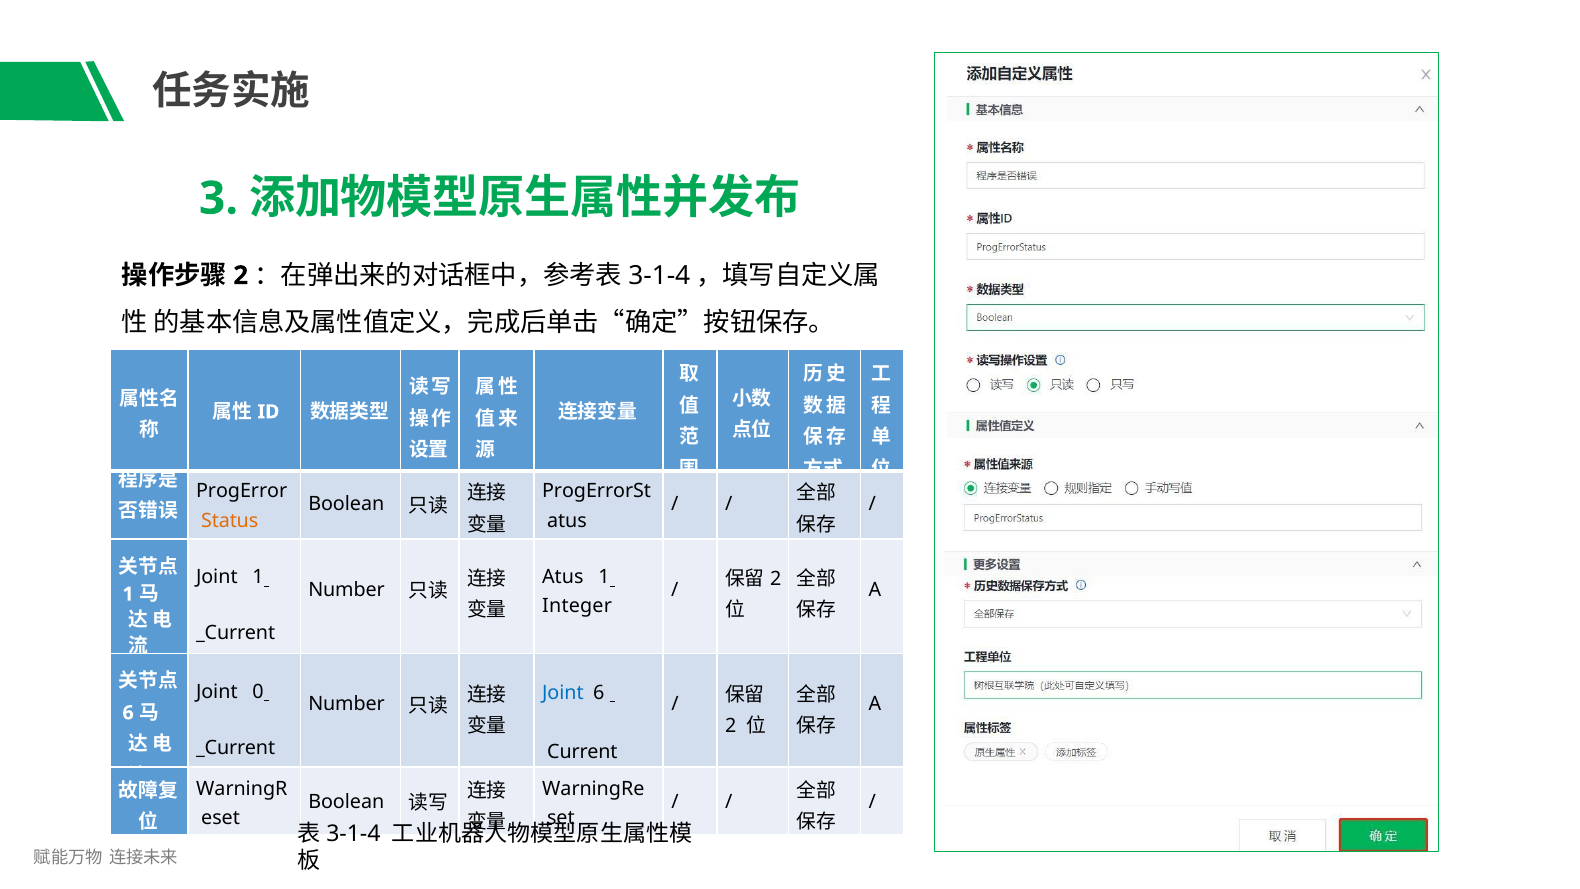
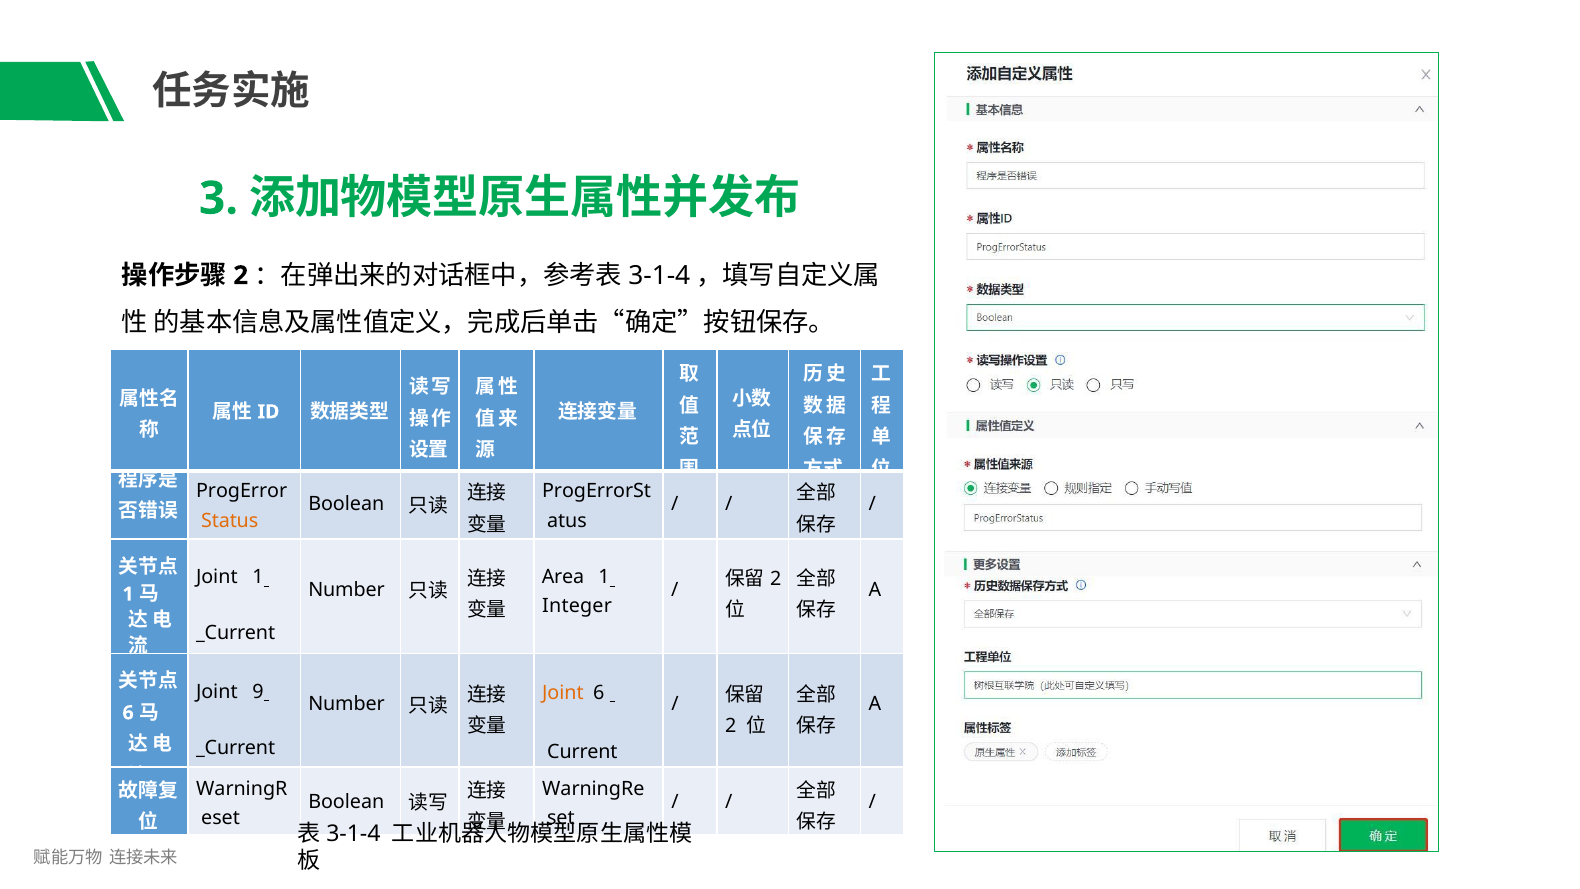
Atus at (563, 577): Atus -> Area
0: 0 -> 9
Joint at (563, 693) colour: blue -> orange
